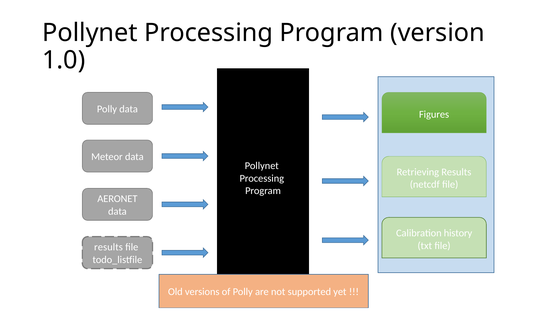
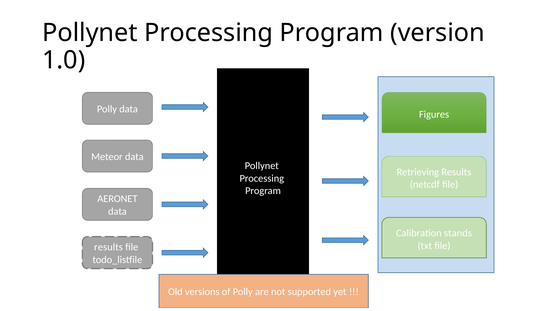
history: history -> stands
